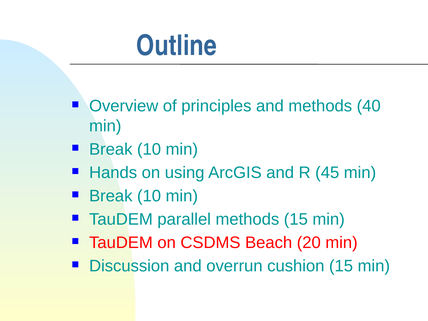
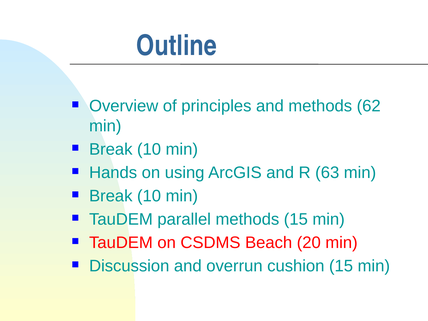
40: 40 -> 62
45: 45 -> 63
